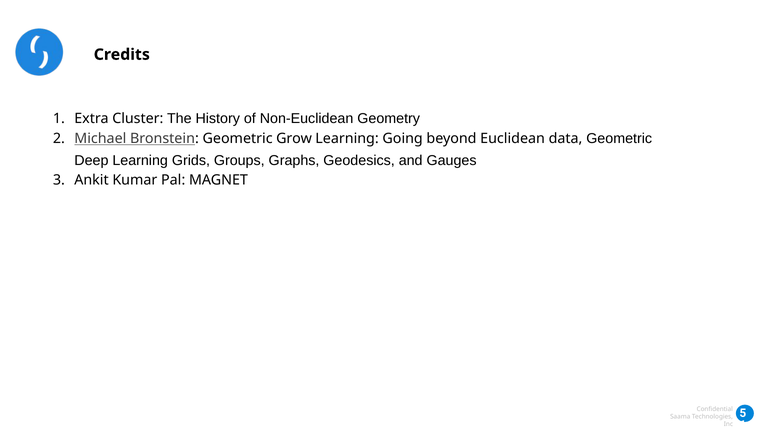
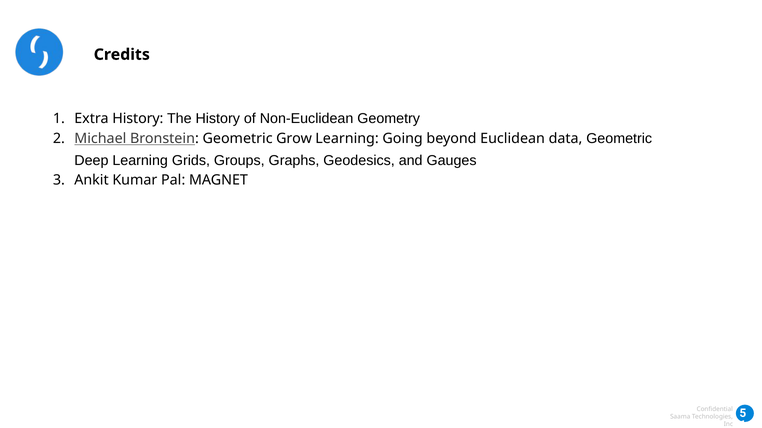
Extra Cluster: Cluster -> History
